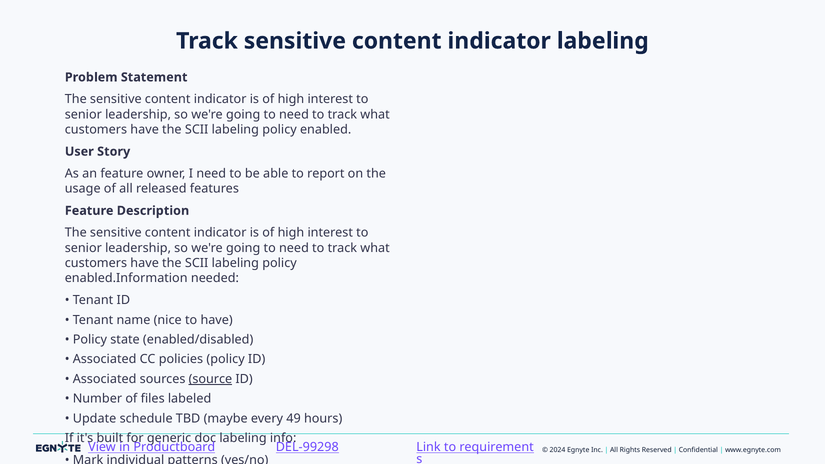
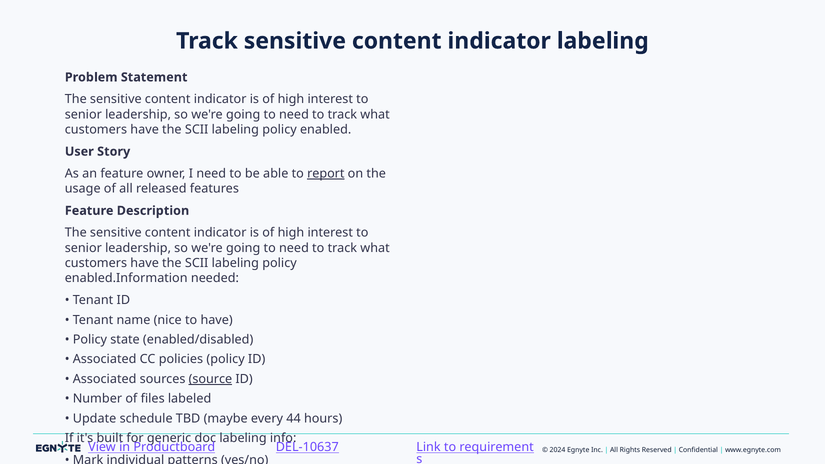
report underline: none -> present
49: 49 -> 44
DEL-99298: DEL-99298 -> DEL-10637
